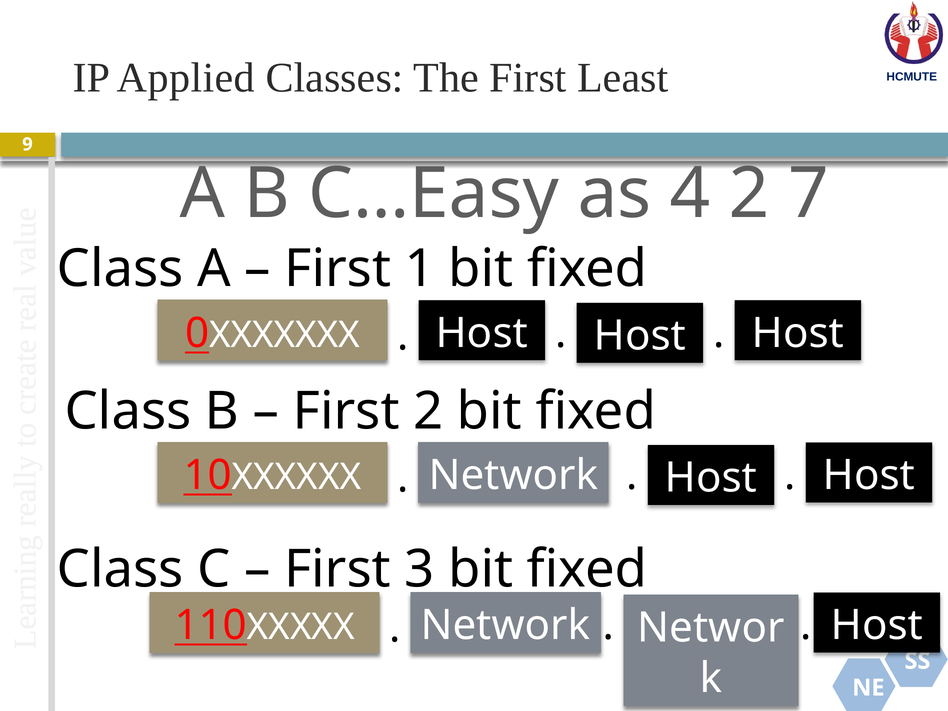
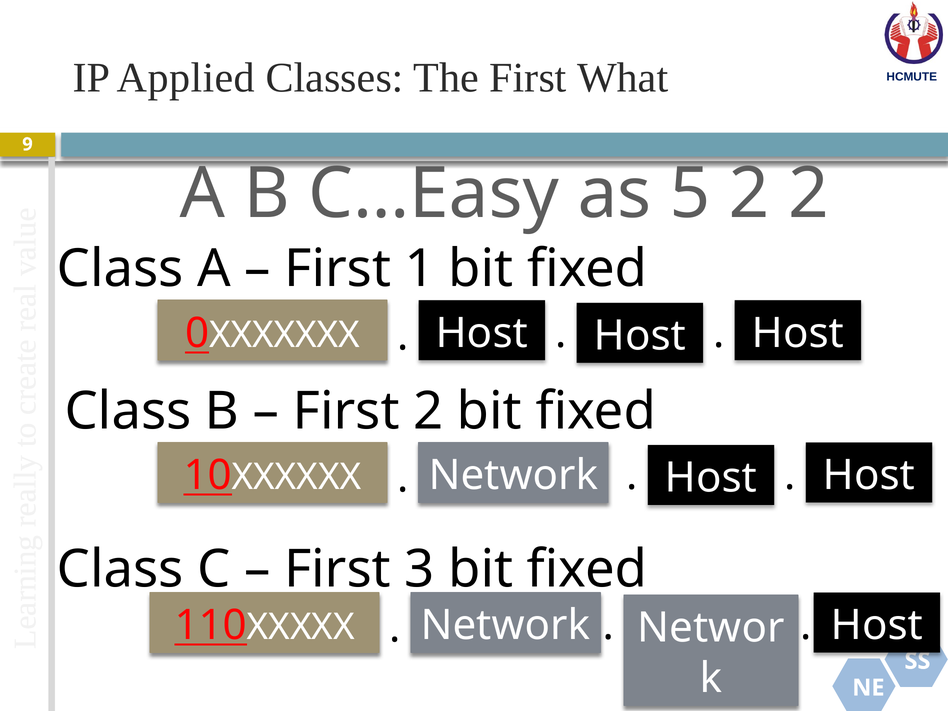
Least: Least -> What
4: 4 -> 5
2 7: 7 -> 2
